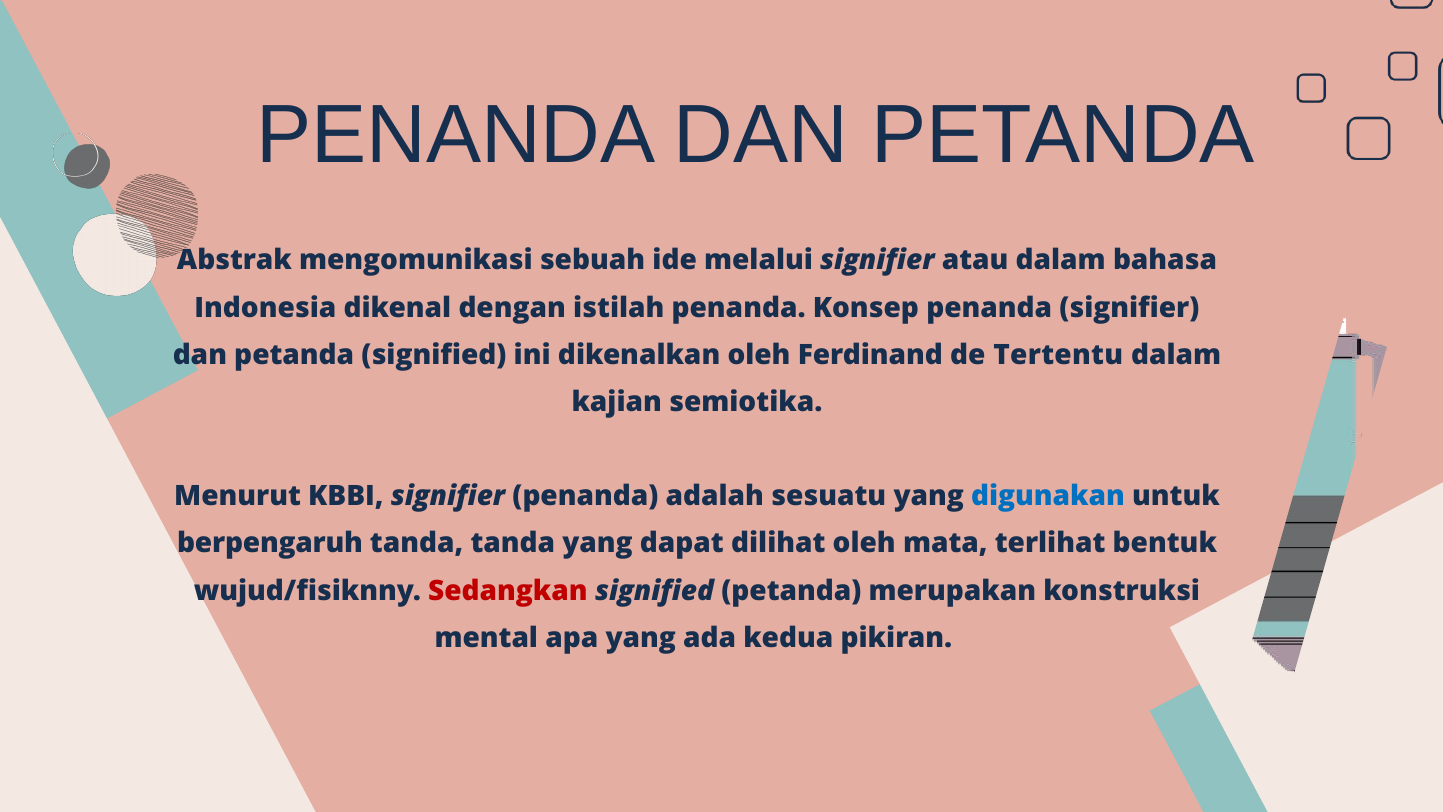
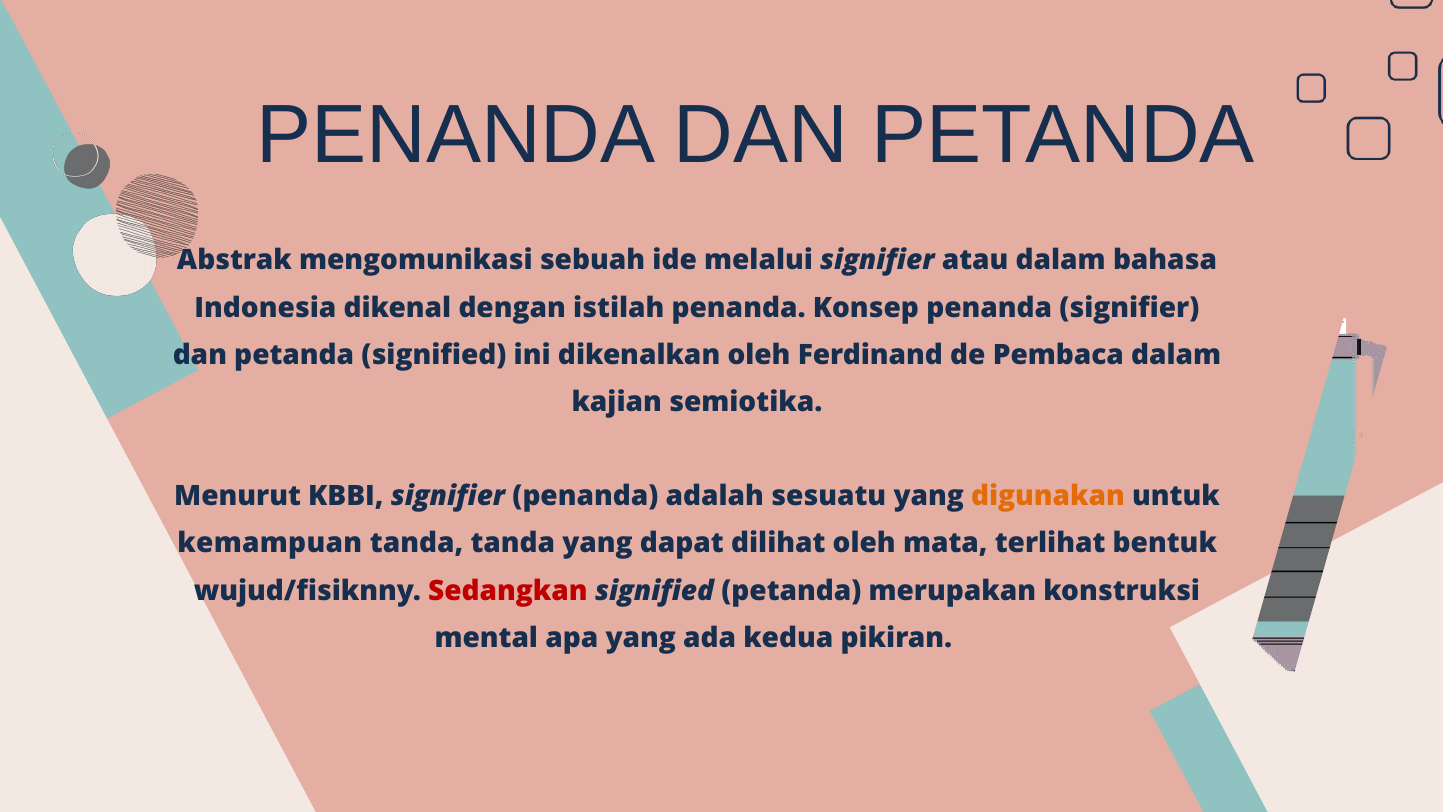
Tertentu: Tertentu -> Pembaca
digunakan colour: blue -> orange
berpengaruh: berpengaruh -> kemampuan
